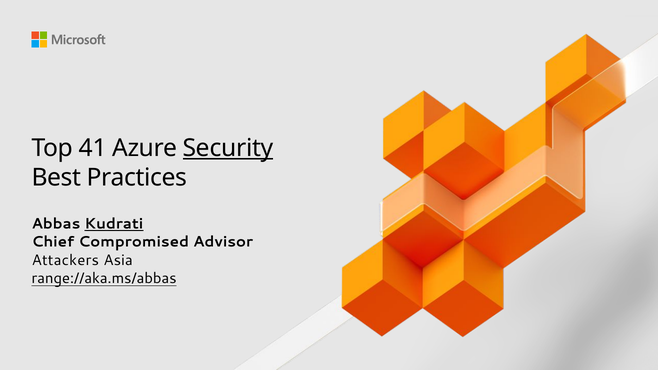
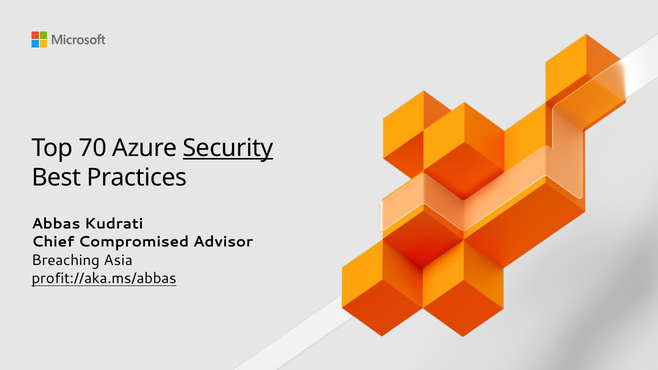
41: 41 -> 70
Kudrati underline: present -> none
Attackers: Attackers -> Breaching
range://aka.ms/abbas: range://aka.ms/abbas -> profit://aka.ms/abbas
